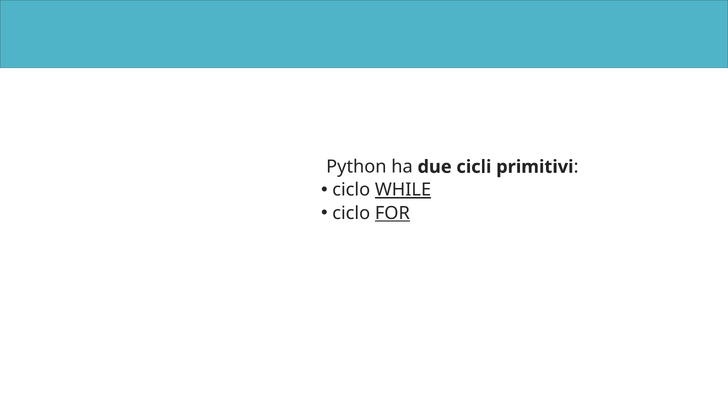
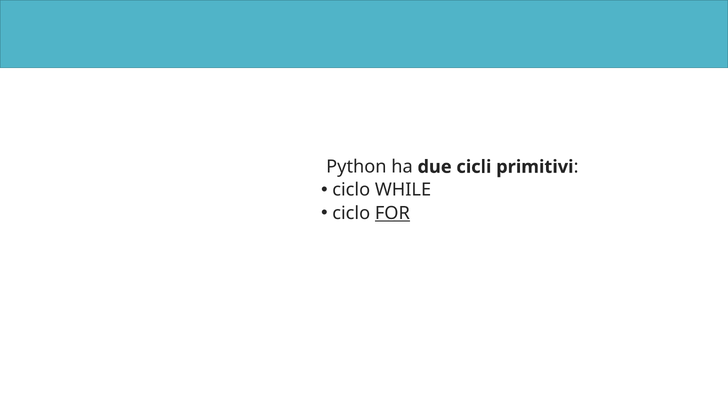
WHILE underline: present -> none
